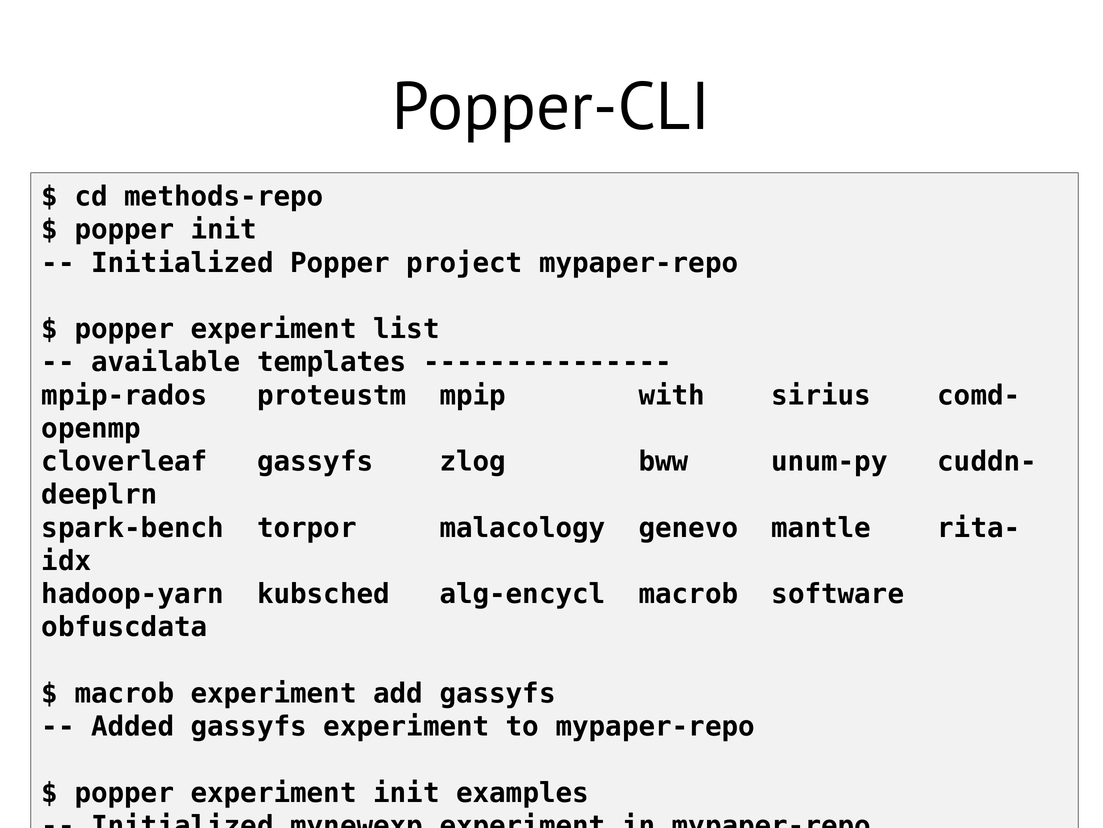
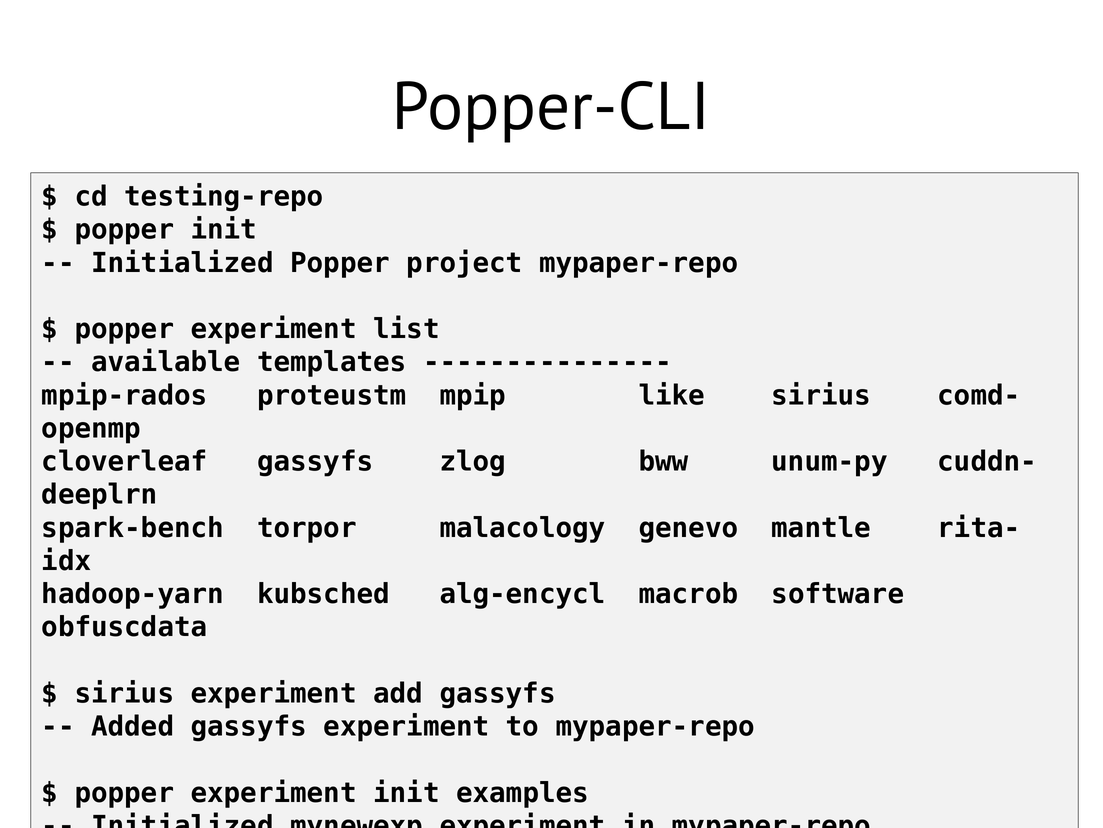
methods-repo: methods-repo -> testing-repo
with: with -> like
macrob at (124, 693): macrob -> sirius
